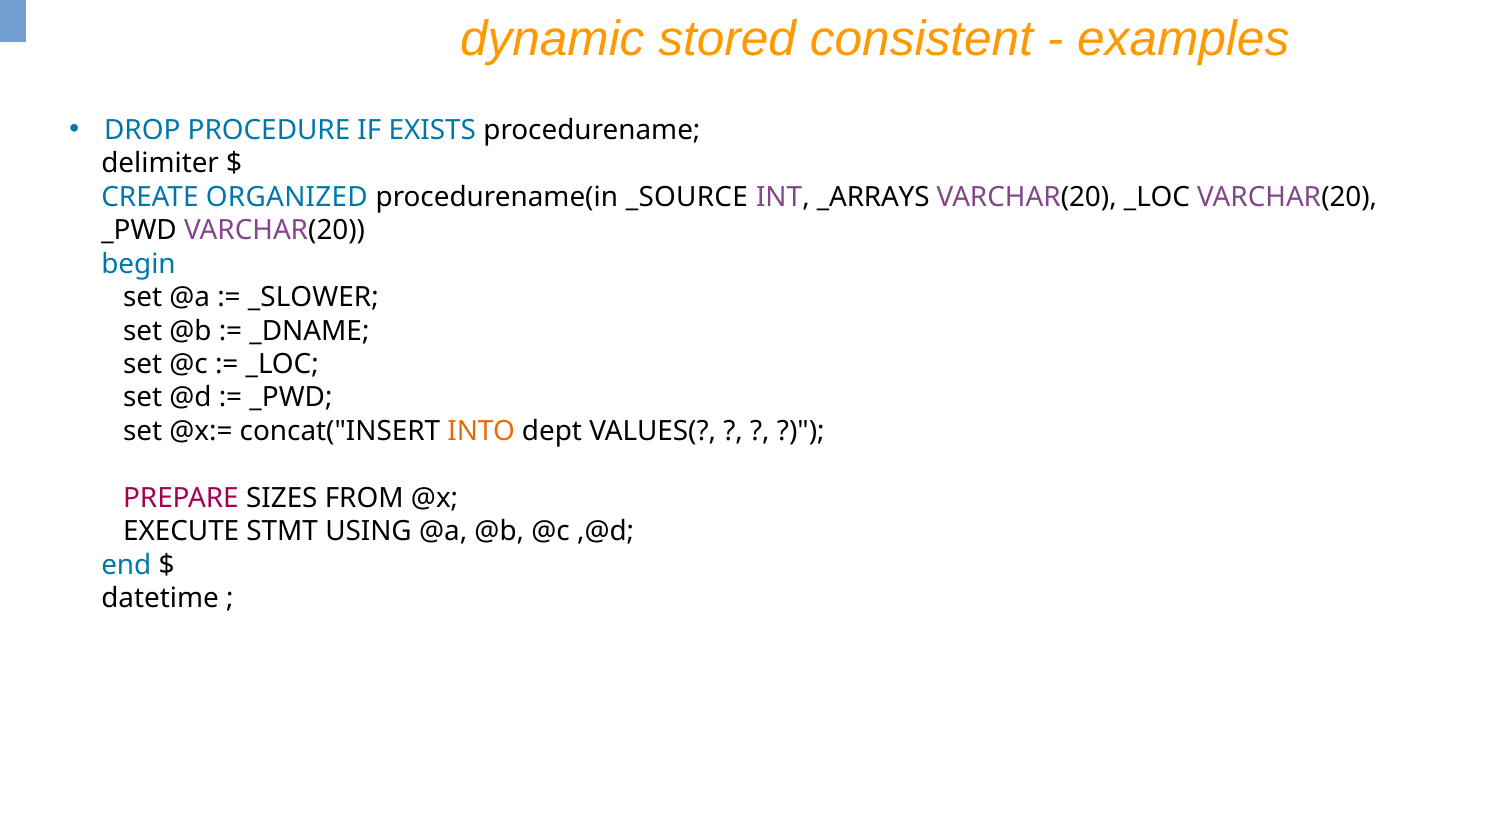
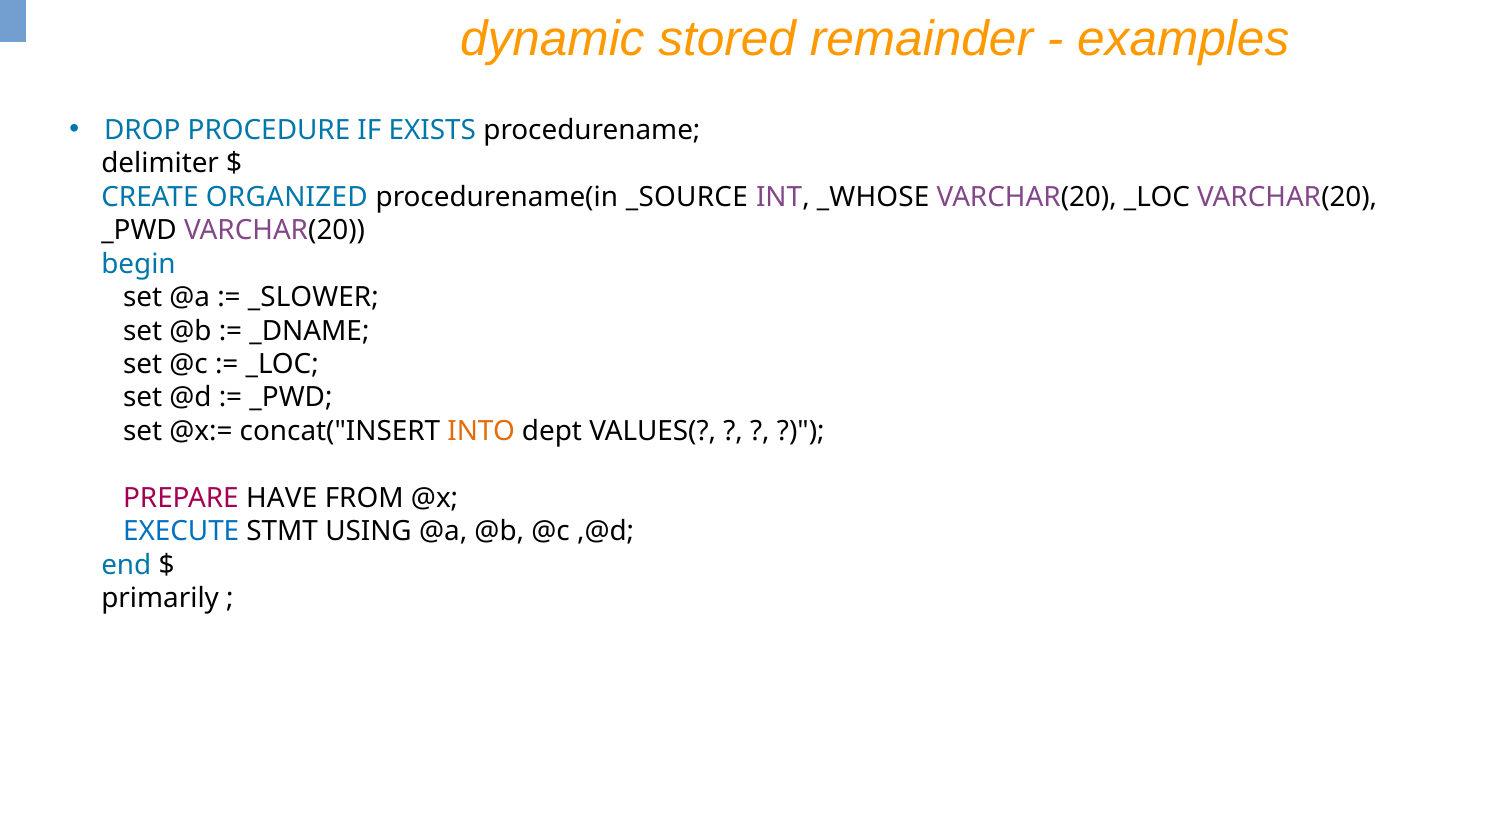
consistent: consistent -> remainder
_ARRAYS: _ARRAYS -> _WHOSE
SIZES: SIZES -> HAVE
EXECUTE colour: black -> blue
datetime: datetime -> primarily
